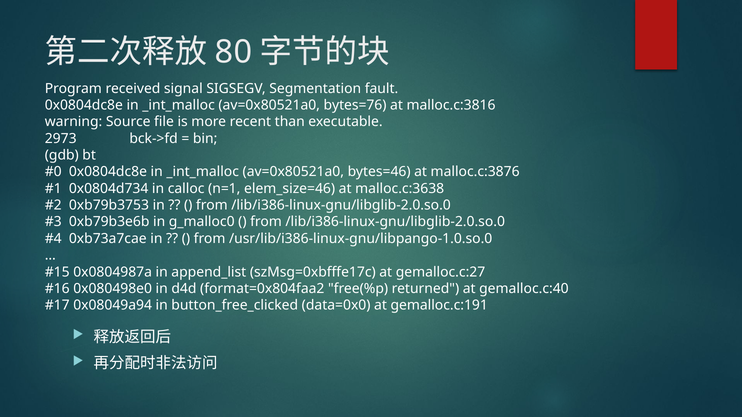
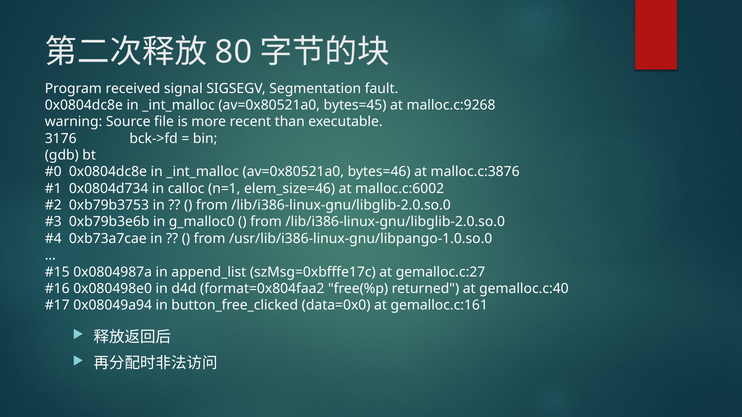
bytes=76: bytes=76 -> bytes=45
malloc.c:3816: malloc.c:3816 -> malloc.c:9268
2973: 2973 -> 3176
malloc.c:3638: malloc.c:3638 -> malloc.c:6002
gemalloc.c:191: gemalloc.c:191 -> gemalloc.c:161
